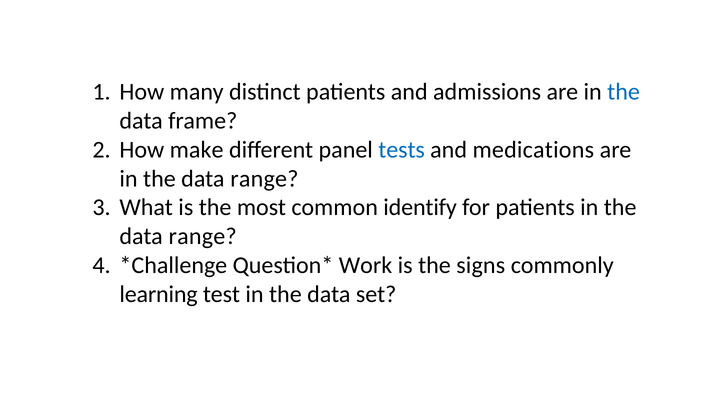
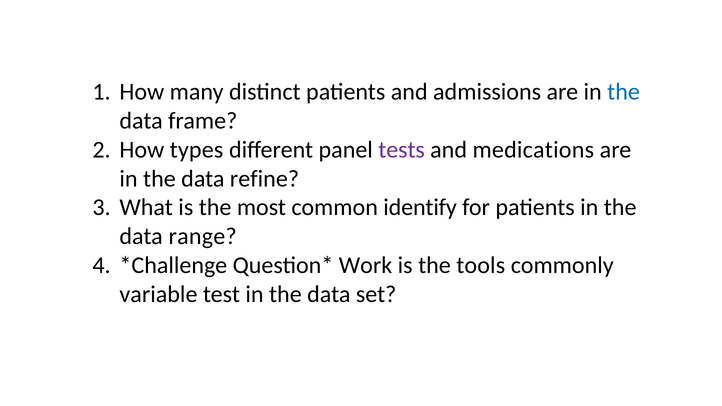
make: make -> types
tests colour: blue -> purple
range at (264, 179): range -> refine
signs: signs -> tools
learning: learning -> variable
